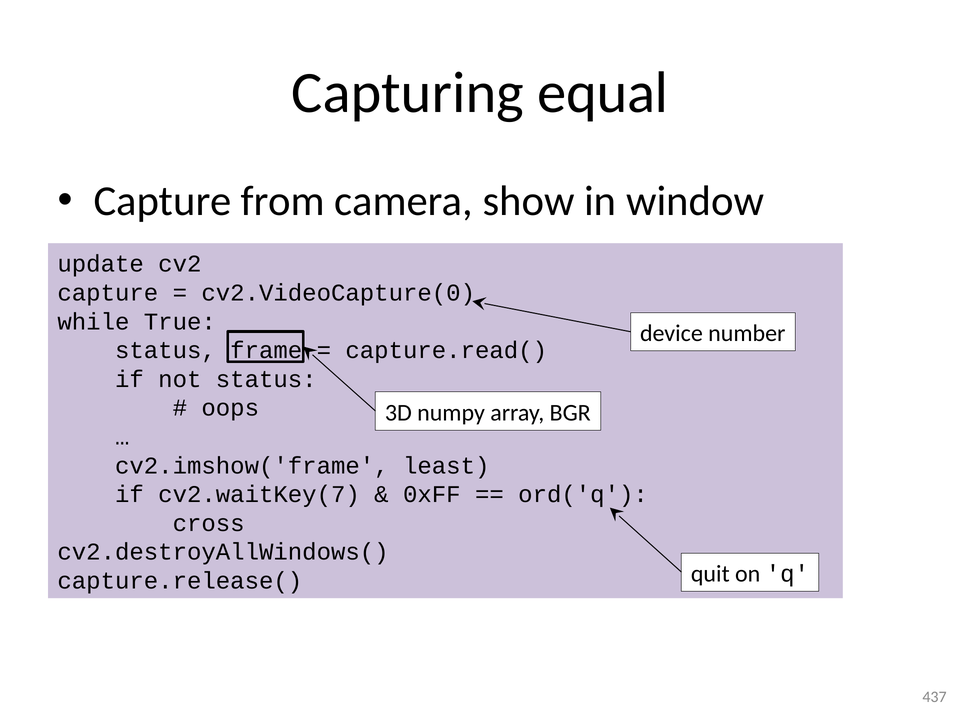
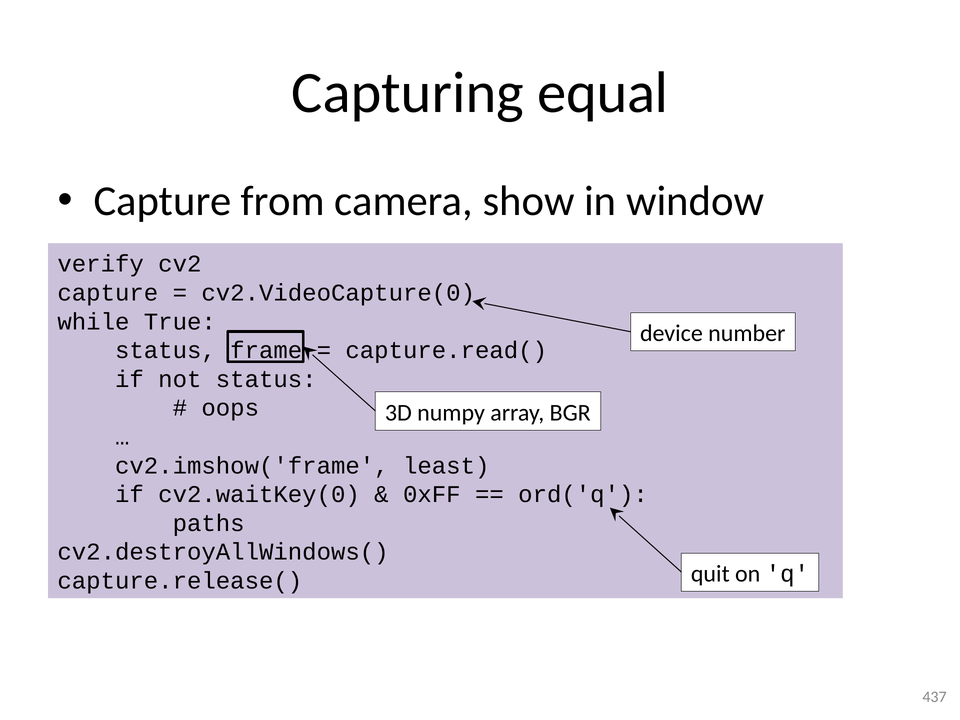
update: update -> verify
cv2.waitKey(7: cv2.waitKey(7 -> cv2.waitKey(0
cross: cross -> paths
